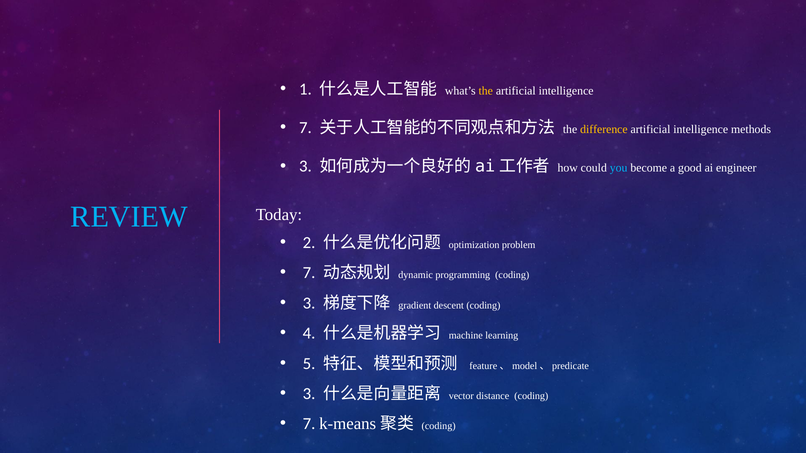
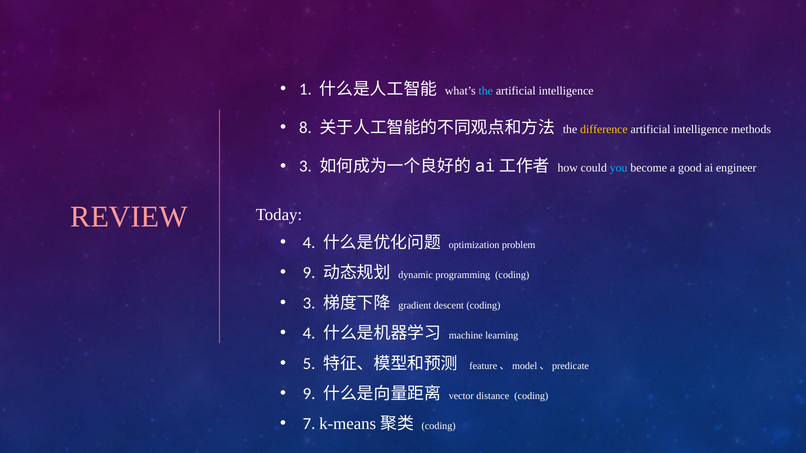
the at (486, 91) colour: yellow -> light blue
7 at (305, 128): 7 -> 8
REVIEW colour: light blue -> pink
2 at (309, 243): 2 -> 4
7 at (309, 273): 7 -> 9
3 at (309, 394): 3 -> 9
